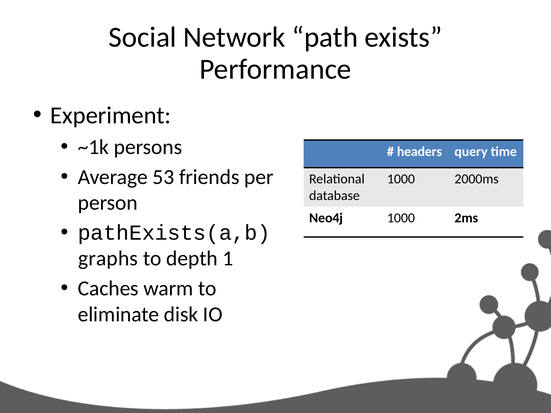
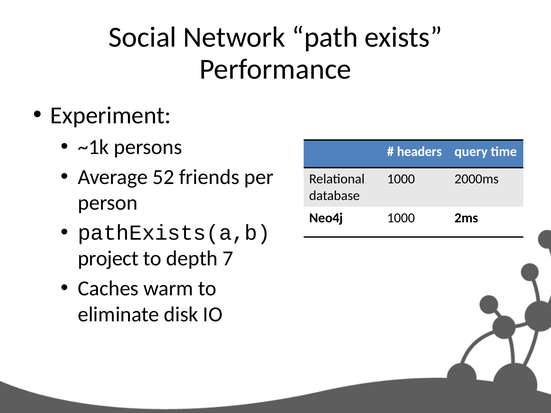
53: 53 -> 52
graphs: graphs -> project
1: 1 -> 7
